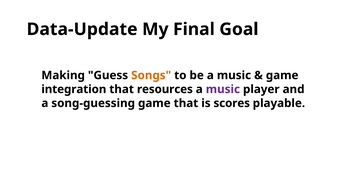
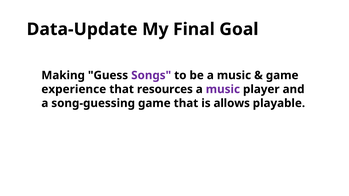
Songs colour: orange -> purple
integration: integration -> experience
scores: scores -> allows
